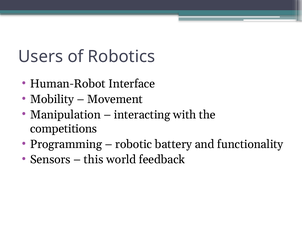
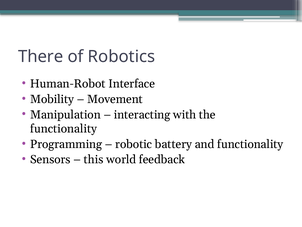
Users: Users -> There
competitions at (64, 128): competitions -> functionality
